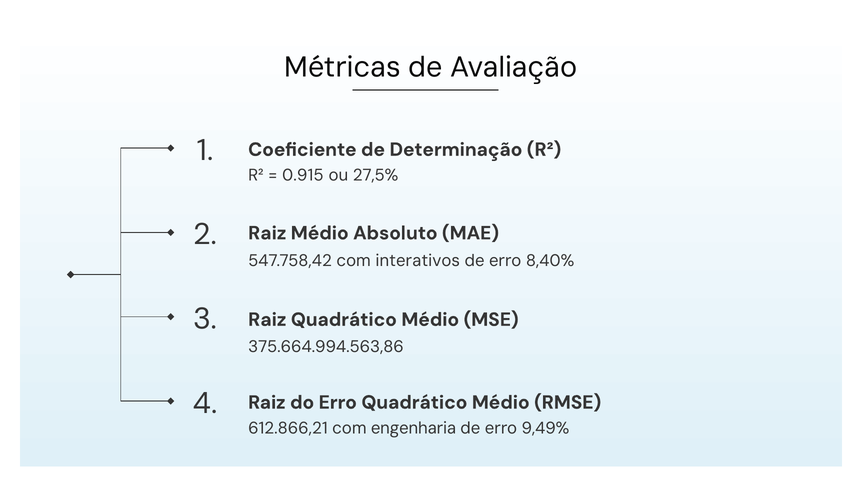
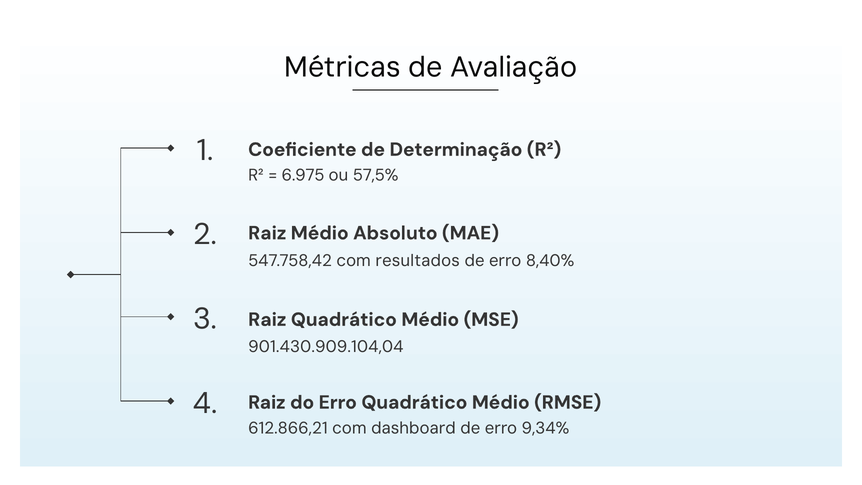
0.915: 0.915 -> 6.975
27,5%: 27,5% -> 57,5%
interativos: interativos -> resultados
375.664.994.563,86: 375.664.994.563,86 -> 901.430.909.104,04
engenharia: engenharia -> dashboard
9,49%: 9,49% -> 9,34%
